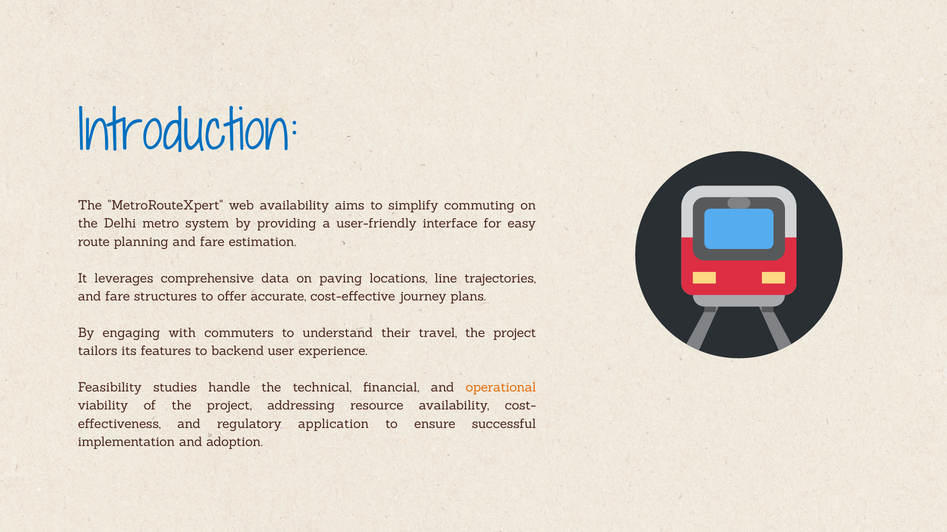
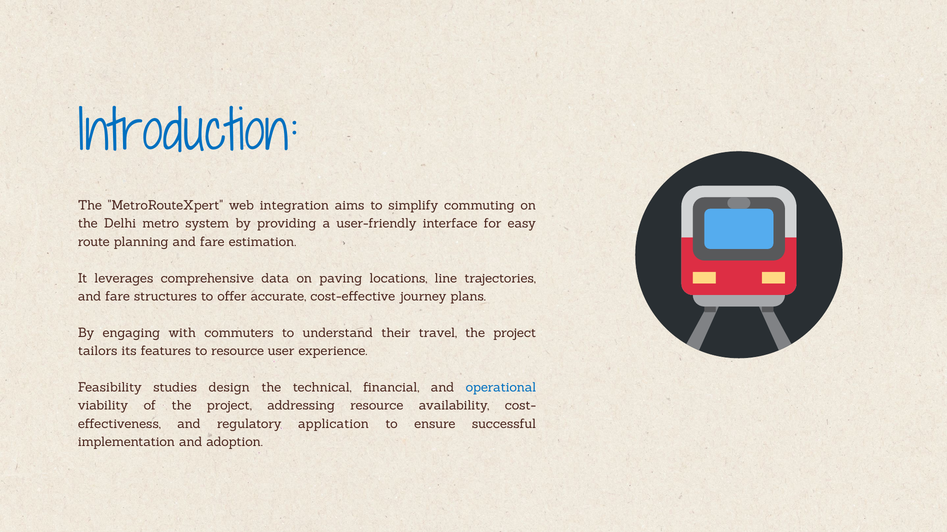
web availability: availability -> integration
to backend: backend -> resource
handle: handle -> design
operational colour: orange -> blue
